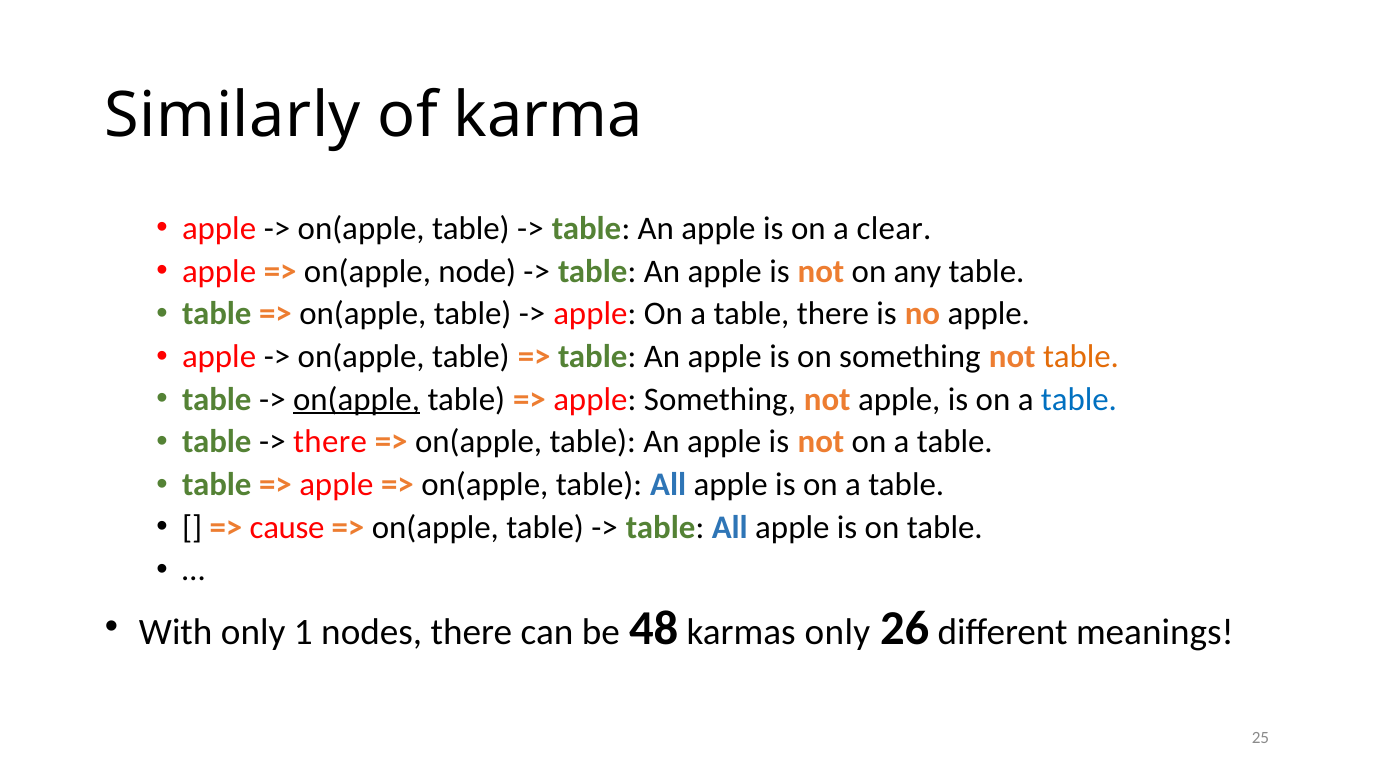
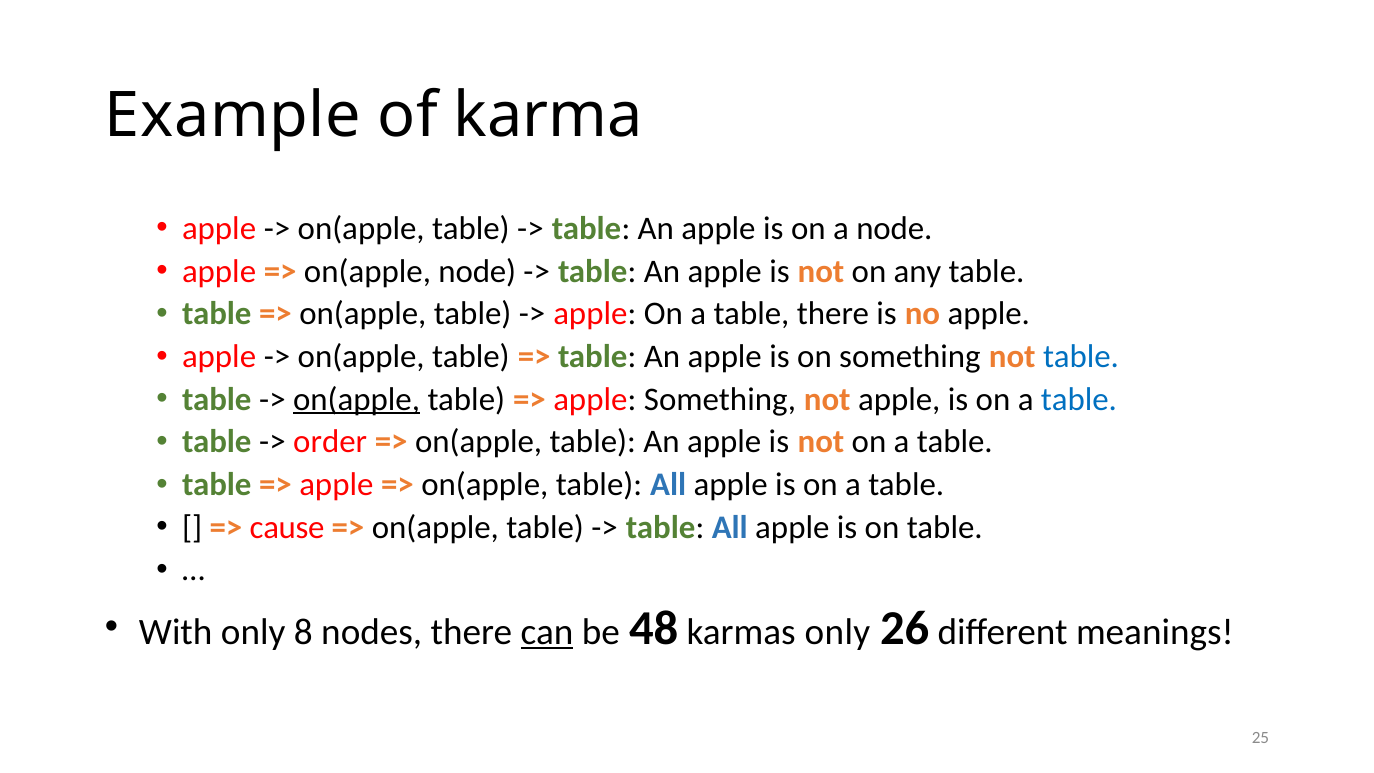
Similarly: Similarly -> Example
a clear: clear -> node
table at (1081, 357) colour: orange -> blue
there at (330, 442): there -> order
1: 1 -> 8
can underline: none -> present
